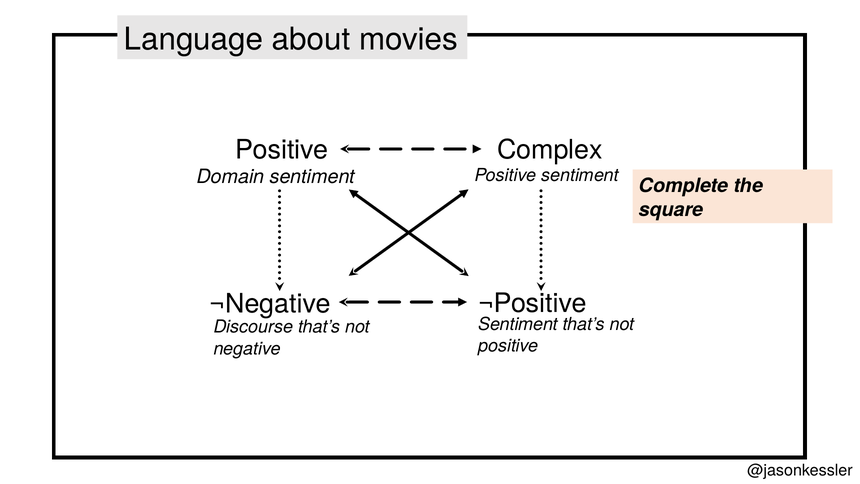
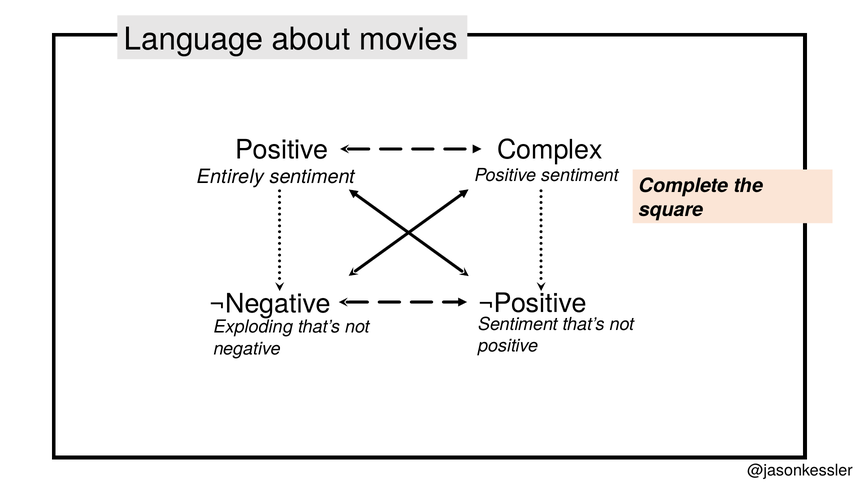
Domain: Domain -> Entirely
Discourse: Discourse -> Exploding
